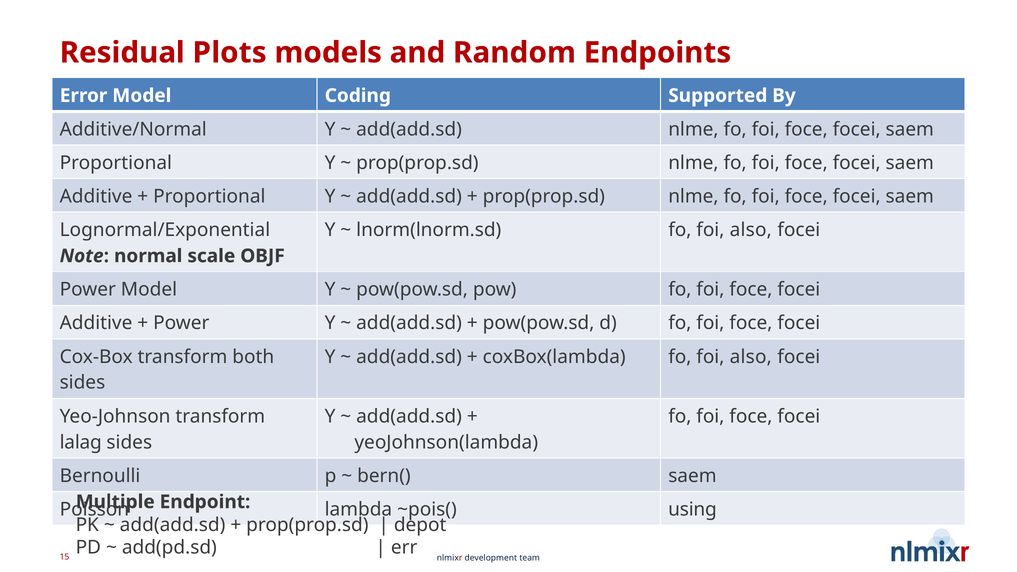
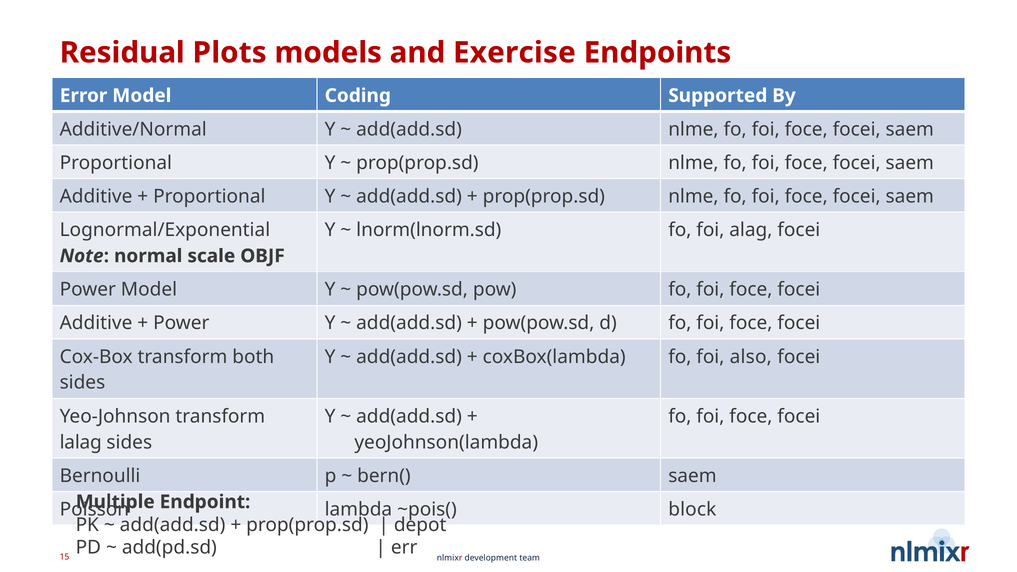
Random: Random -> Exercise
lnorm(lnorm.sd fo foi also: also -> alag
using: using -> block
